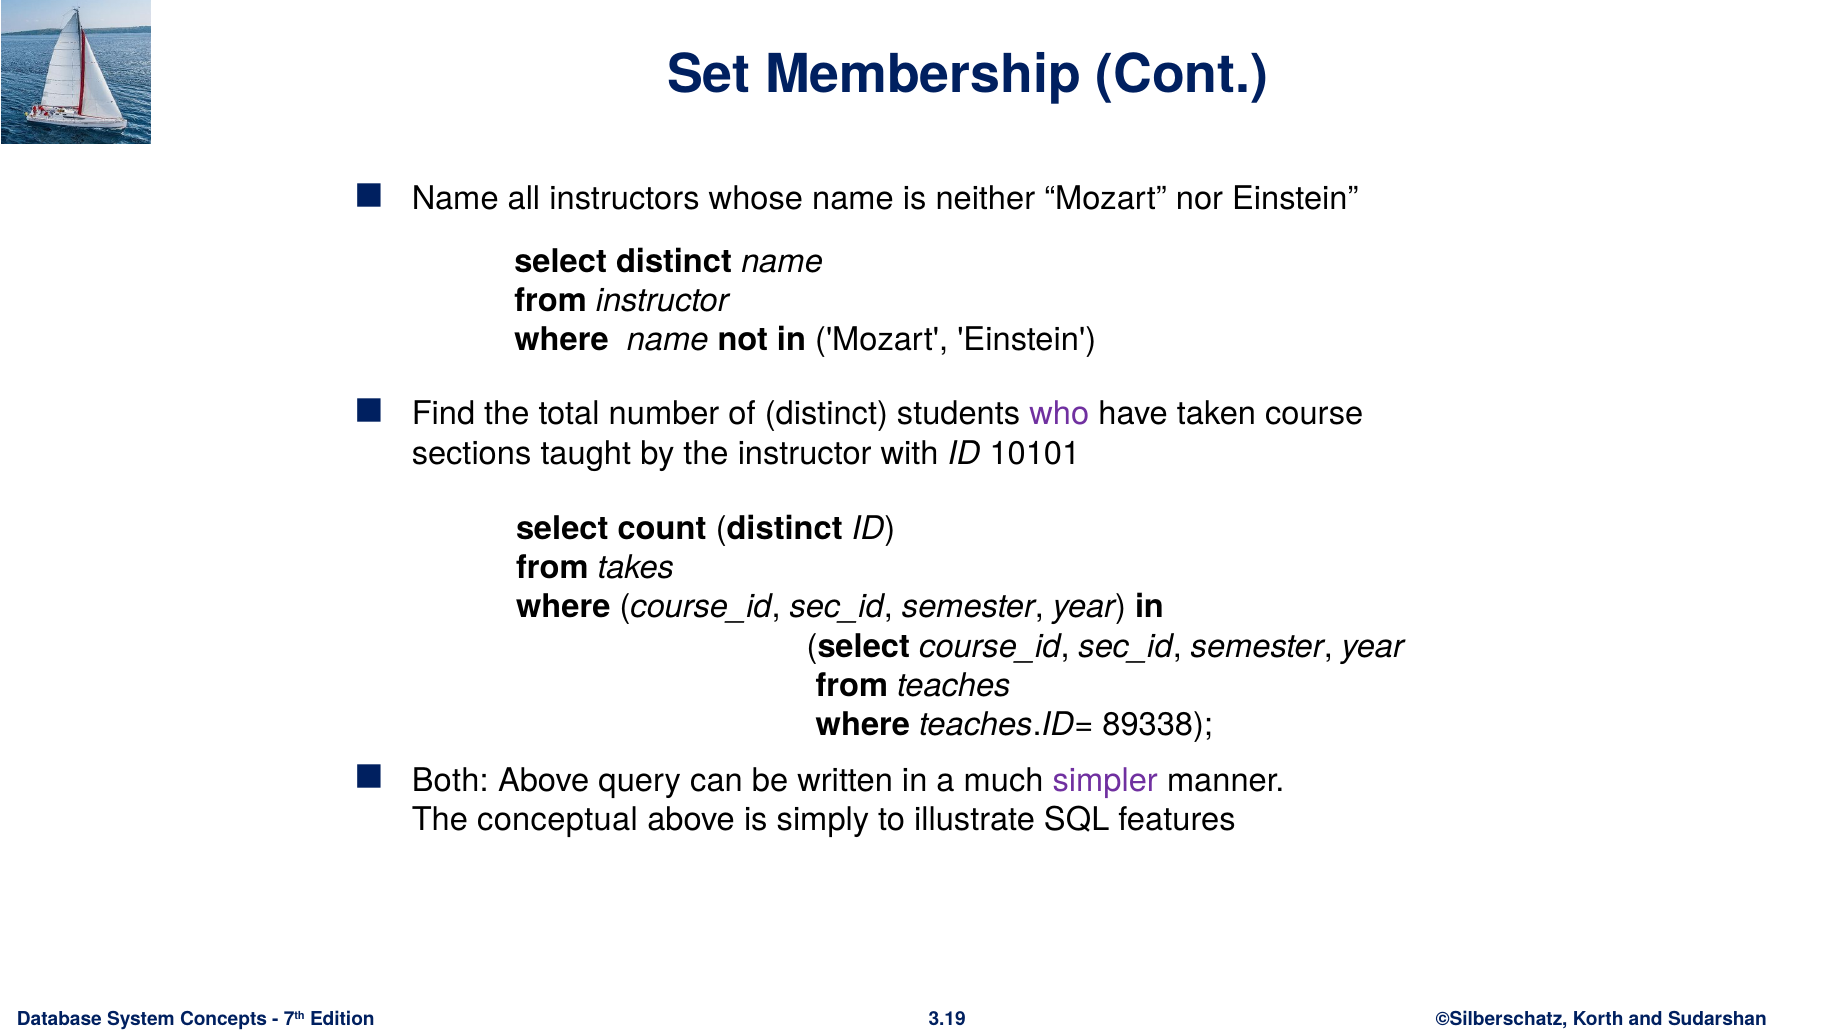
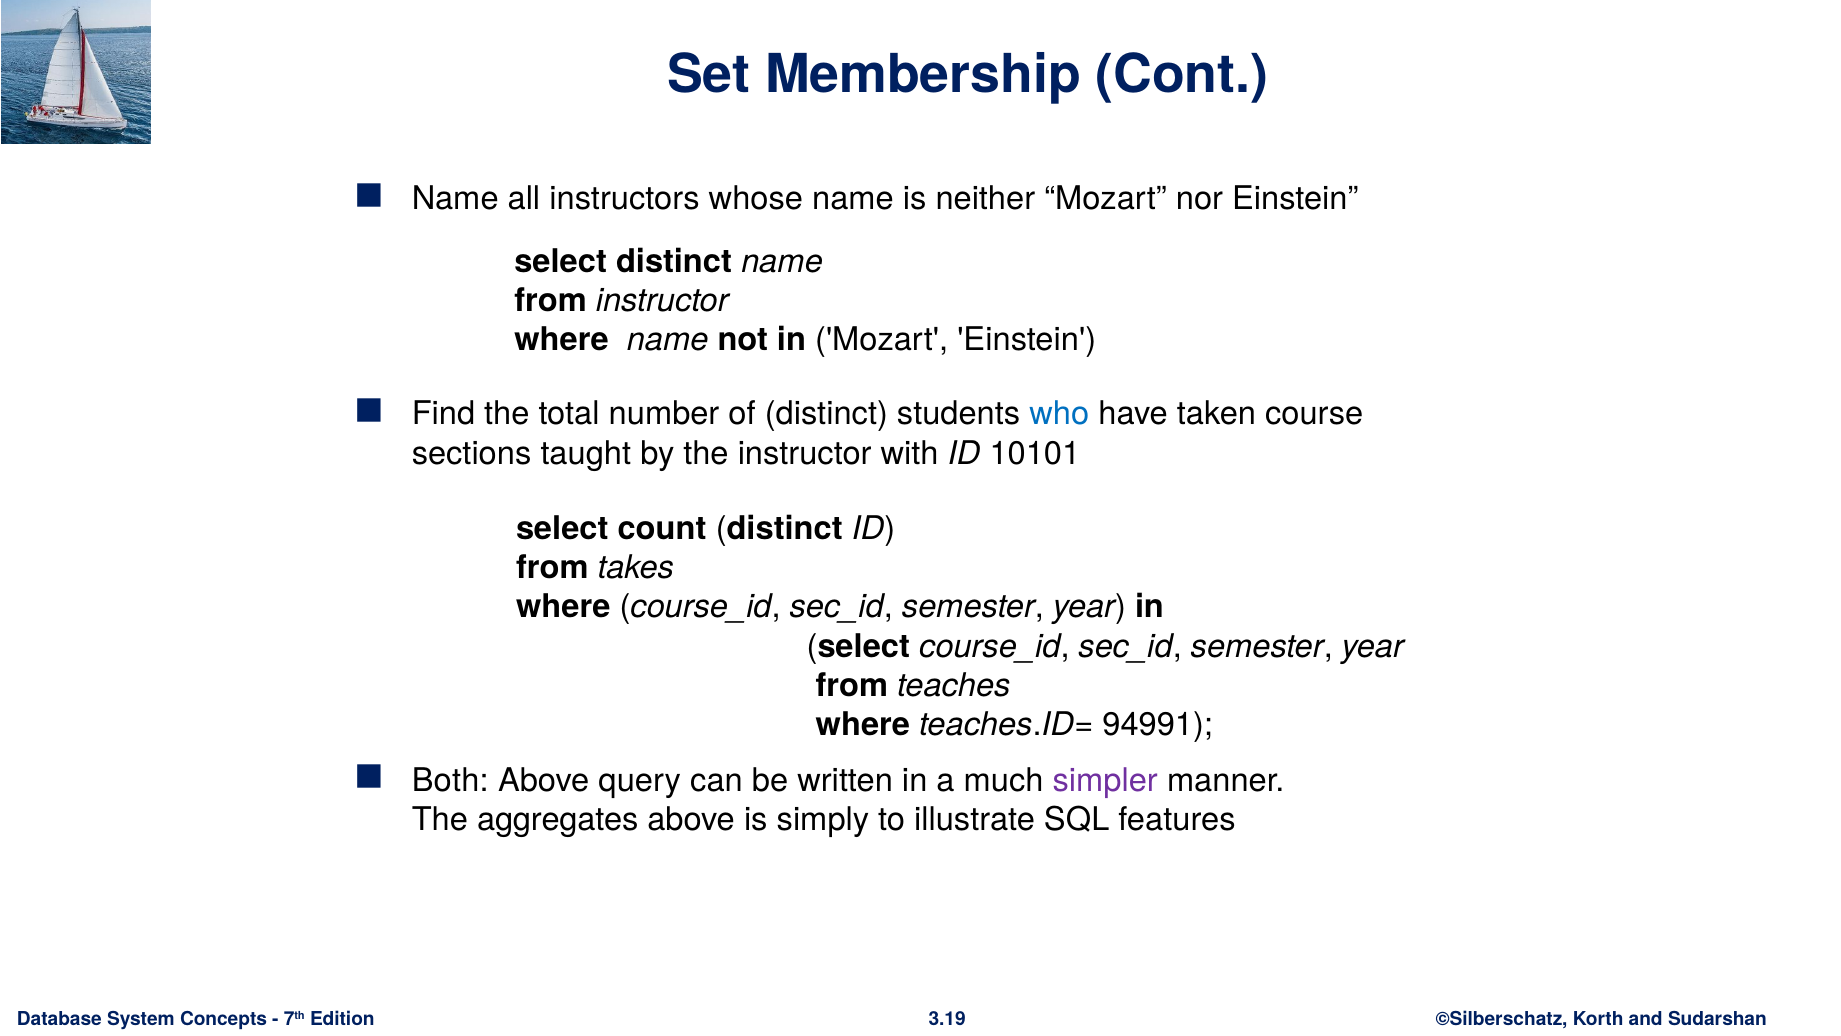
who colour: purple -> blue
89338: 89338 -> 94991
conceptual: conceptual -> aggregates
